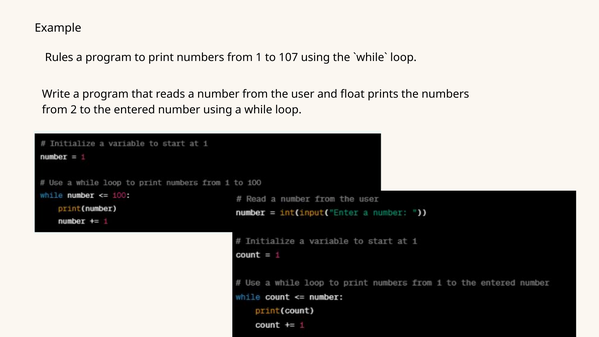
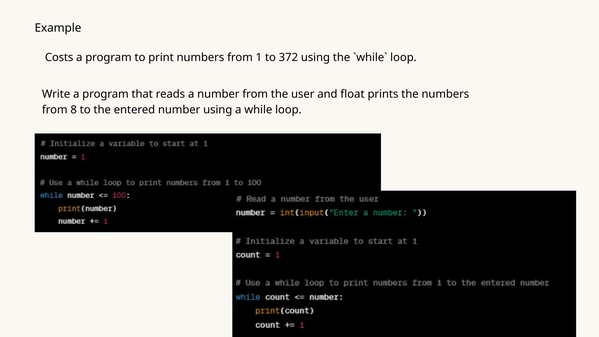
Rules: Rules -> Costs
107: 107 -> 372
2: 2 -> 8
